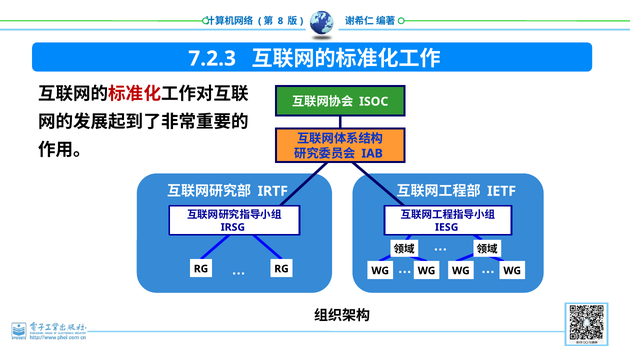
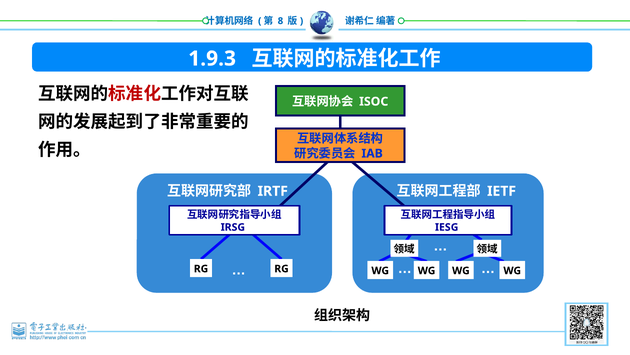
7.2.3: 7.2.3 -> 1.9.3
